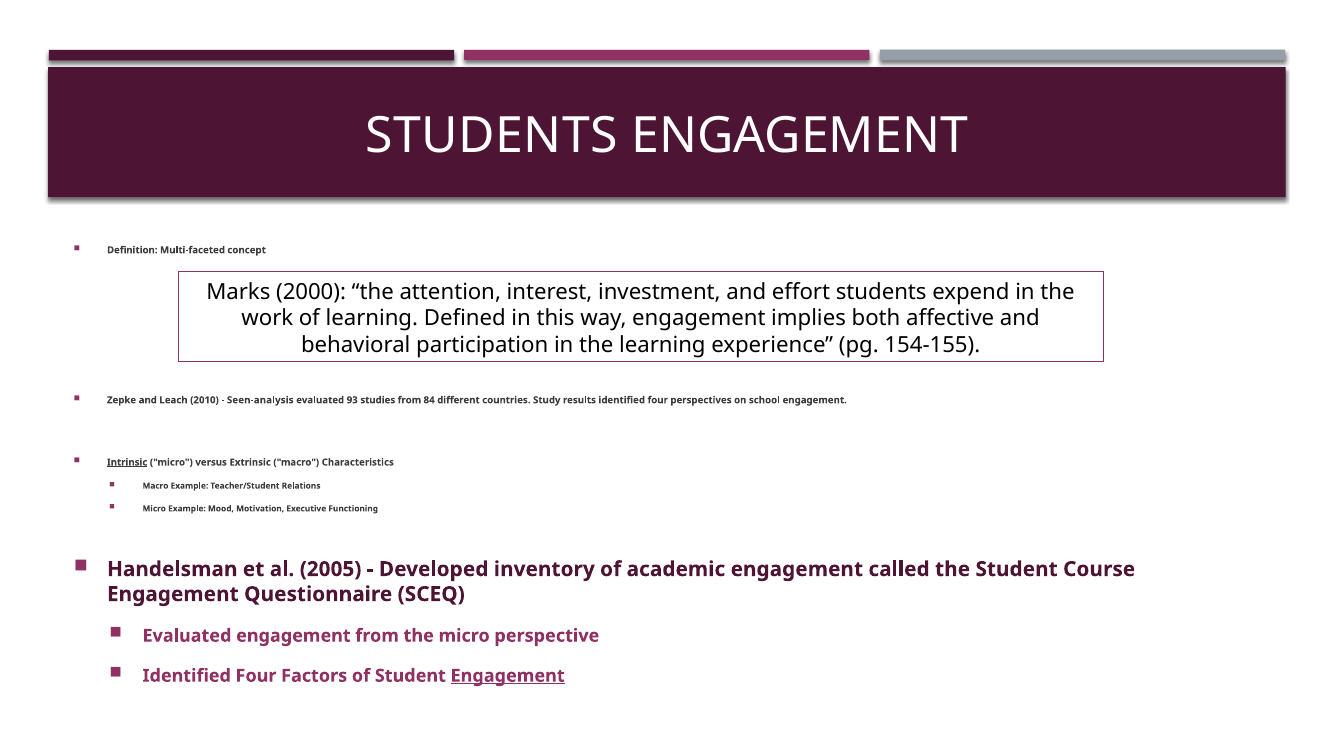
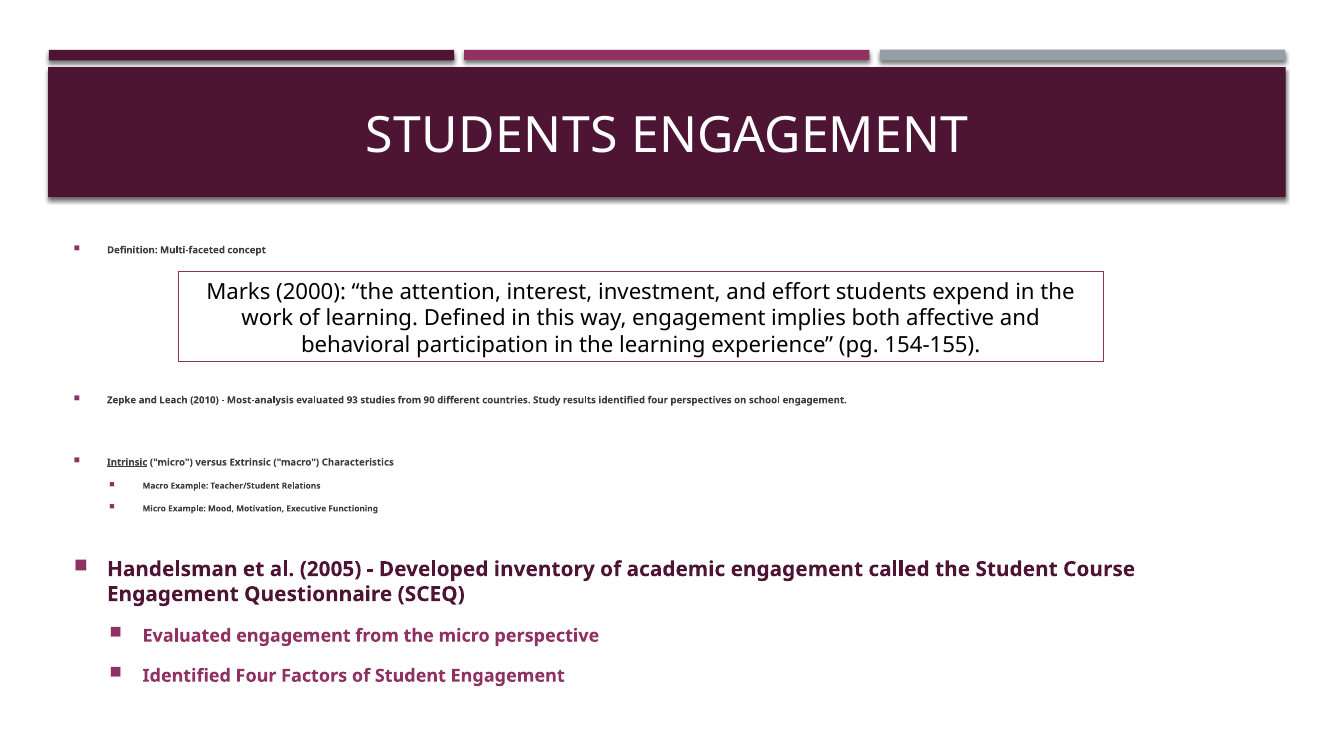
Seen-analysis: Seen-analysis -> Most-analysis
84: 84 -> 90
Engagement at (508, 676) underline: present -> none
